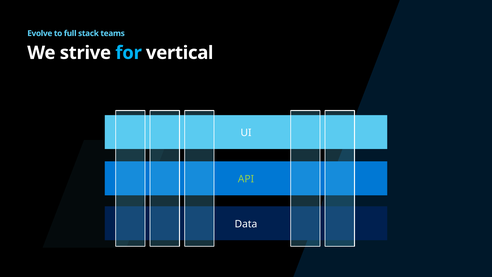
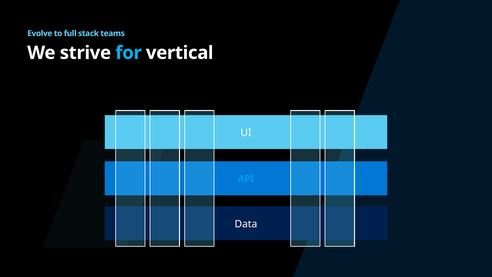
API colour: light green -> light blue
